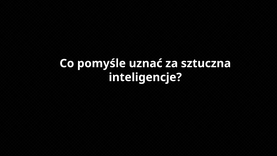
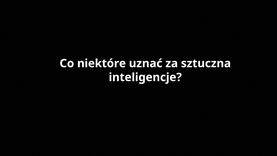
pomyśle: pomyśle -> niektóre
